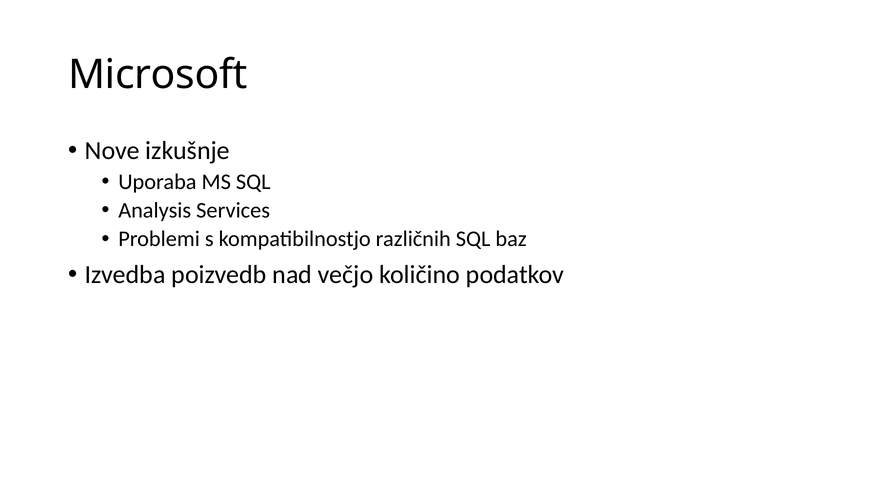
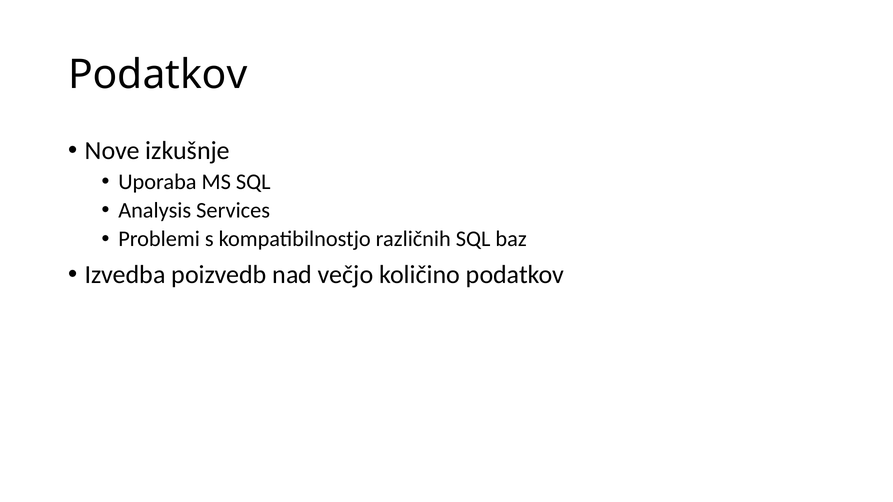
Microsoft at (158, 75): Microsoft -> Podatkov
